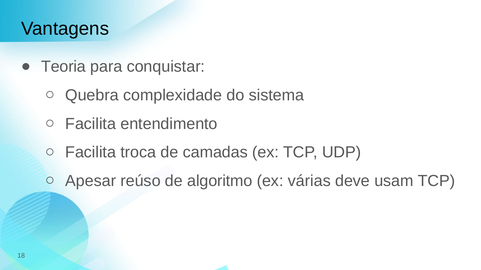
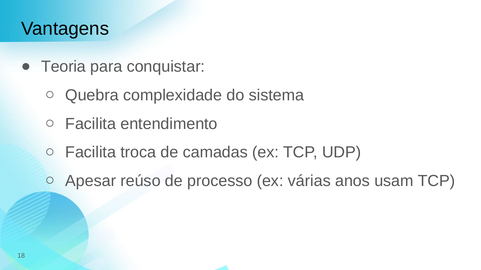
algoritmo: algoritmo -> processo
deve: deve -> anos
